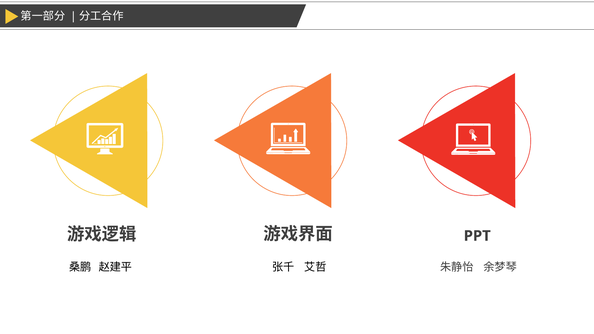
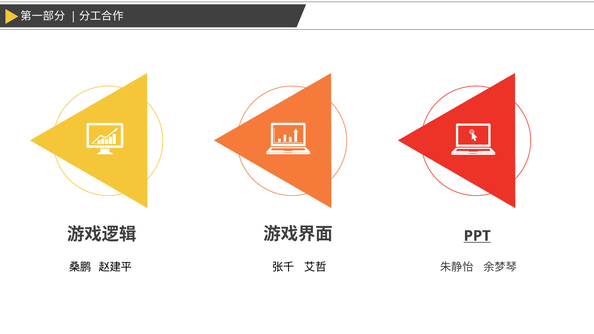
PPT underline: none -> present
